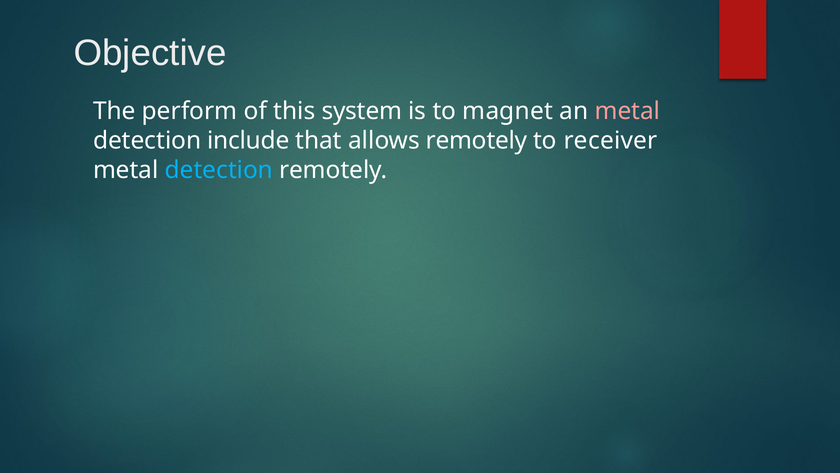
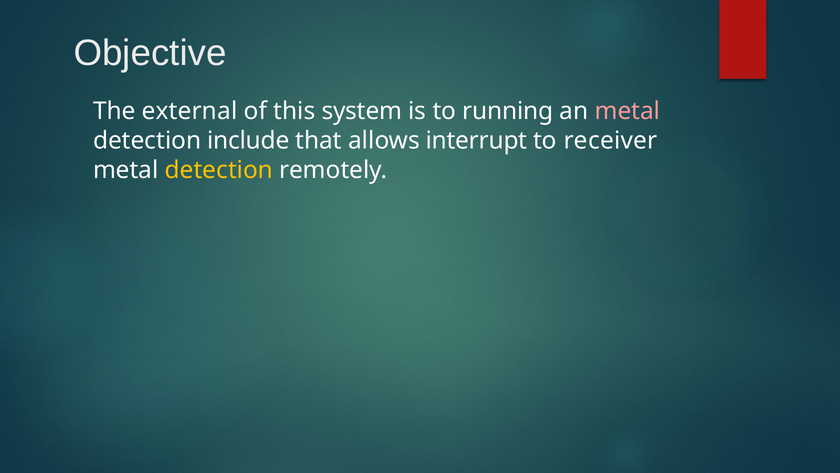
perform: perform -> external
magnet: magnet -> running
allows remotely: remotely -> interrupt
detection at (219, 170) colour: light blue -> yellow
